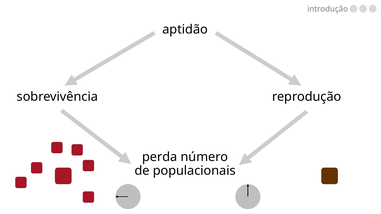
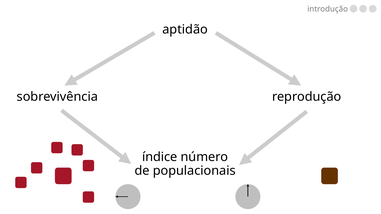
perda: perda -> índice
